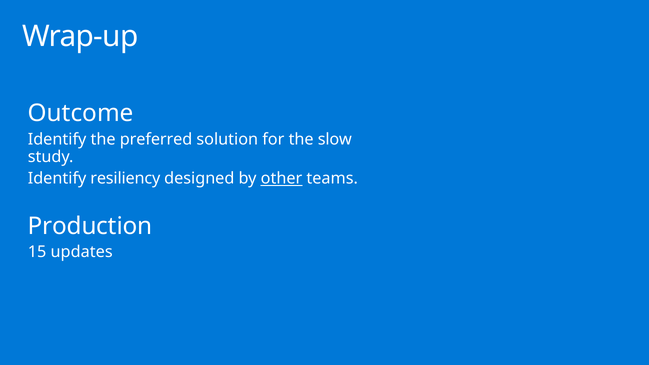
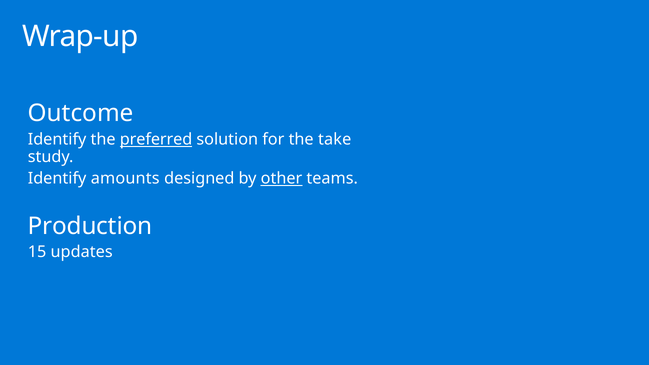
preferred underline: none -> present
slow: slow -> take
resiliency: resiliency -> amounts
